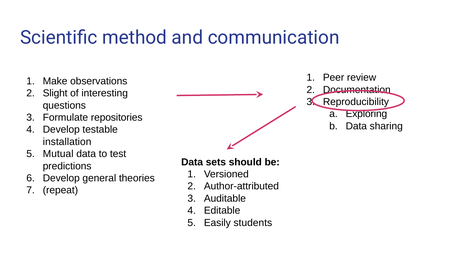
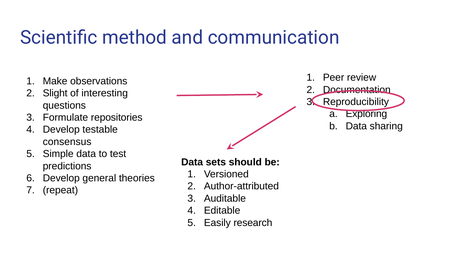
installation: installation -> consensus
Mutual: Mutual -> Simple
students: students -> research
